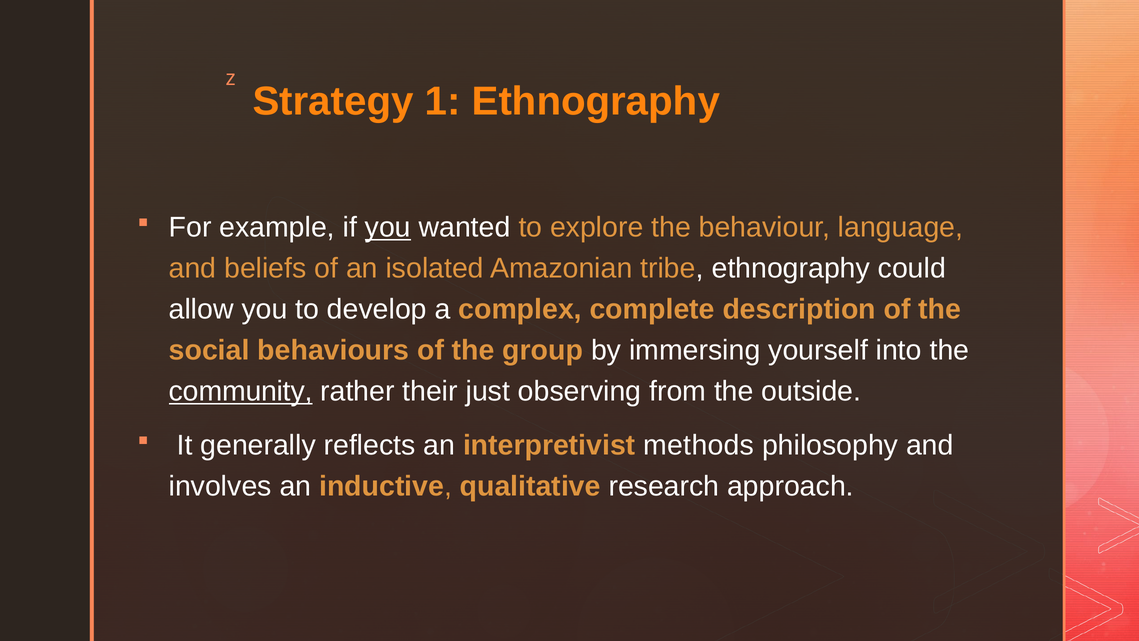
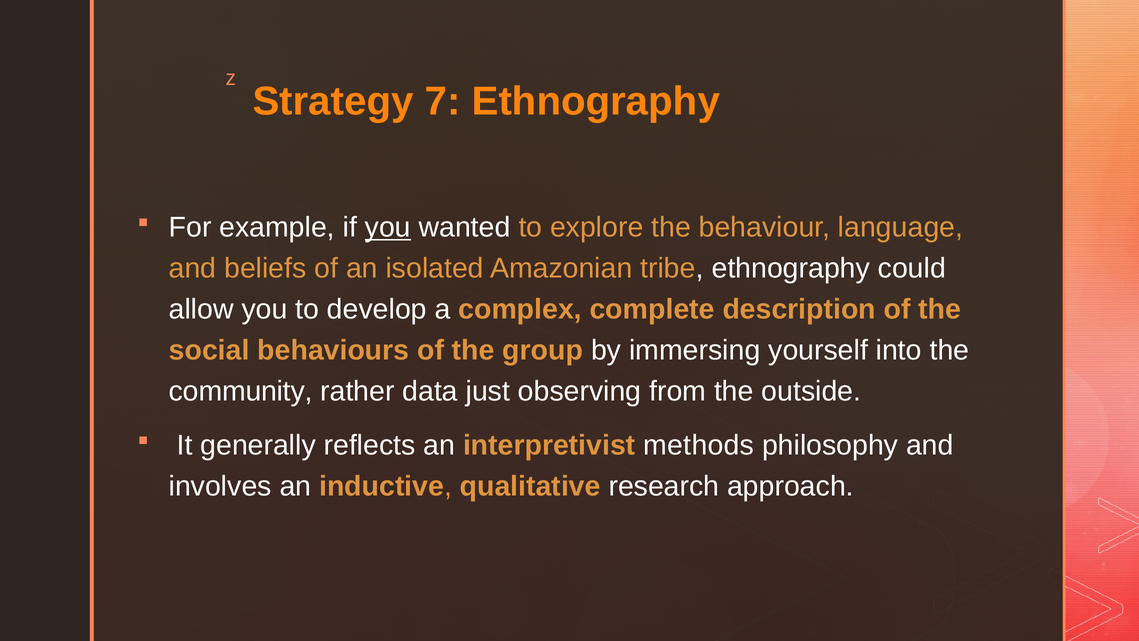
1: 1 -> 7
community underline: present -> none
their: their -> data
